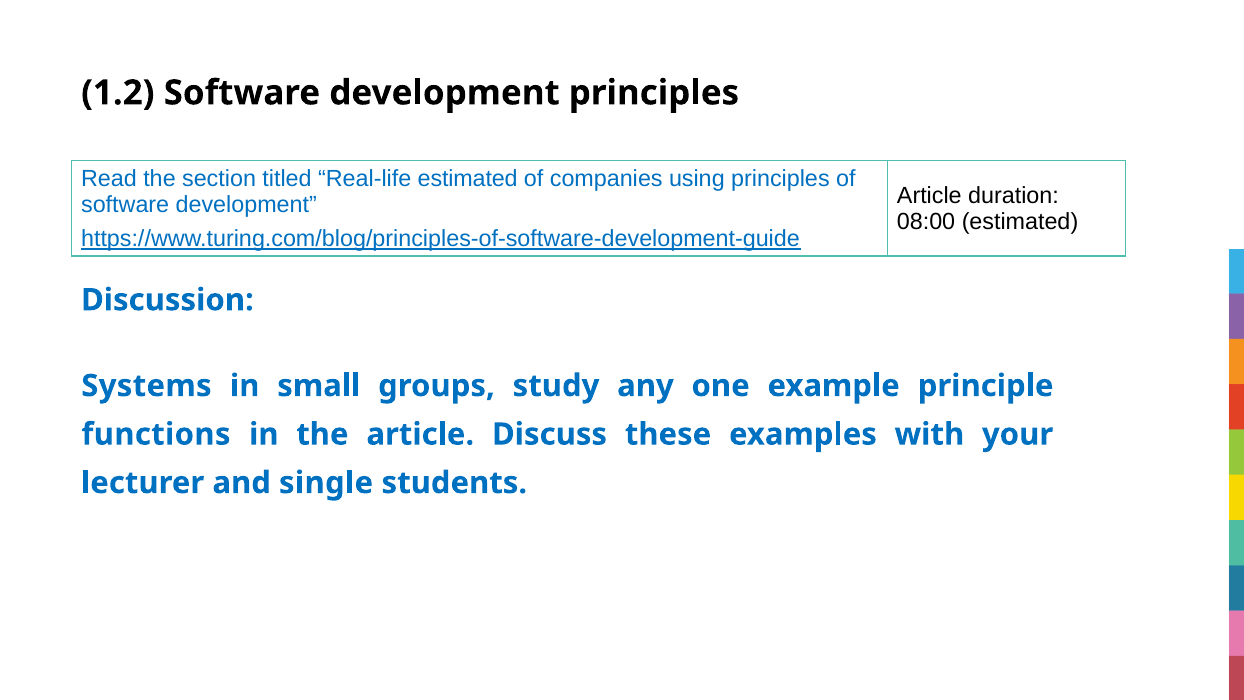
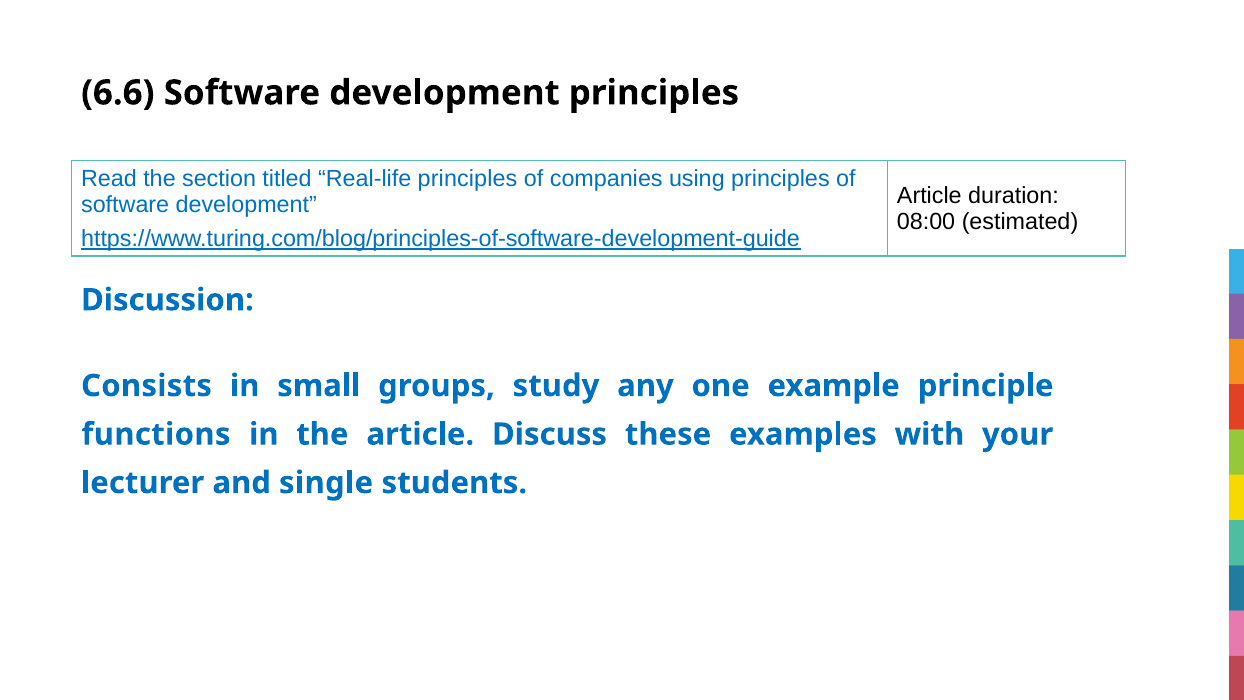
1.2: 1.2 -> 6.6
Real-life estimated: estimated -> principles
Systems: Systems -> Consists
